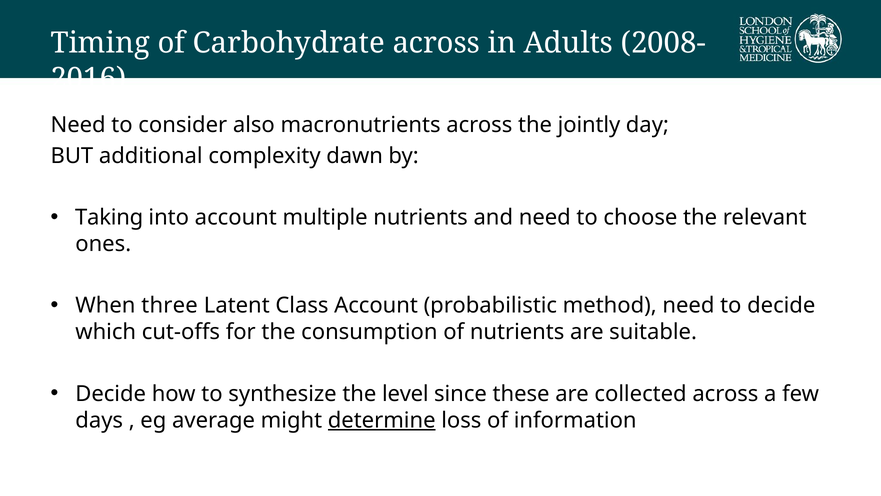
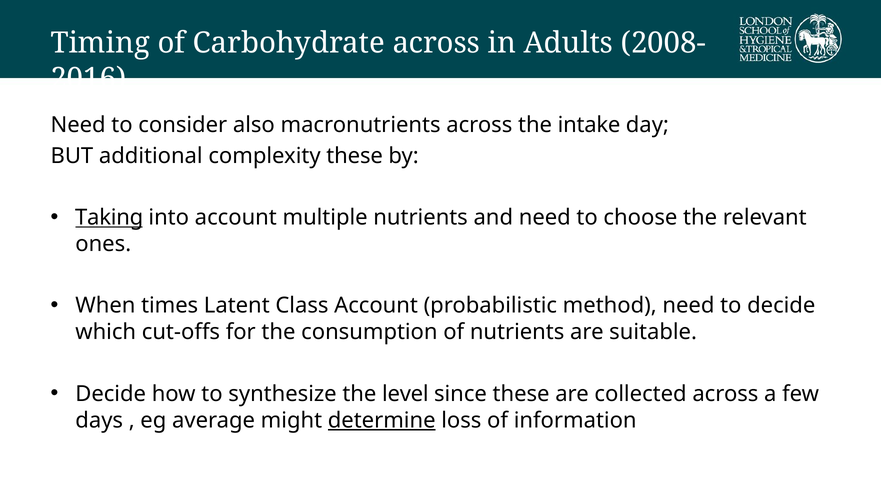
jointly: jointly -> intake
complexity dawn: dawn -> these
Taking underline: none -> present
three: three -> times
